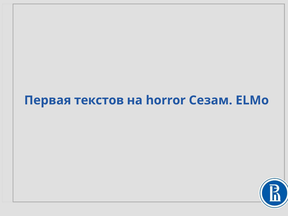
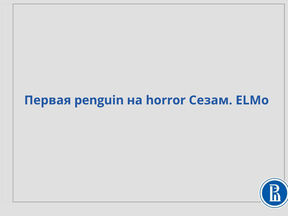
текстов: текстов -> penguin
